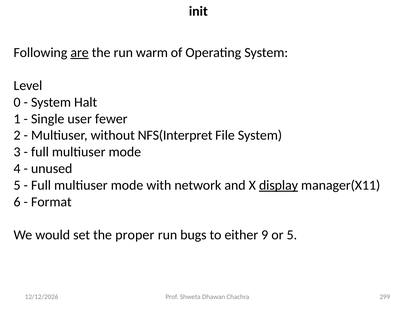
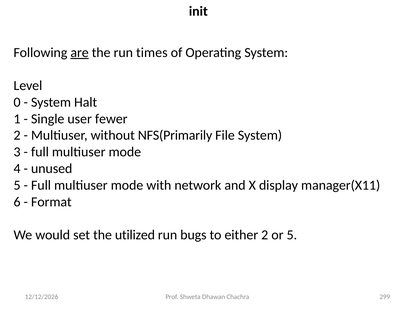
warm: warm -> times
NFS(Interpret: NFS(Interpret -> NFS(Primarily
display underline: present -> none
proper: proper -> utilized
either 9: 9 -> 2
